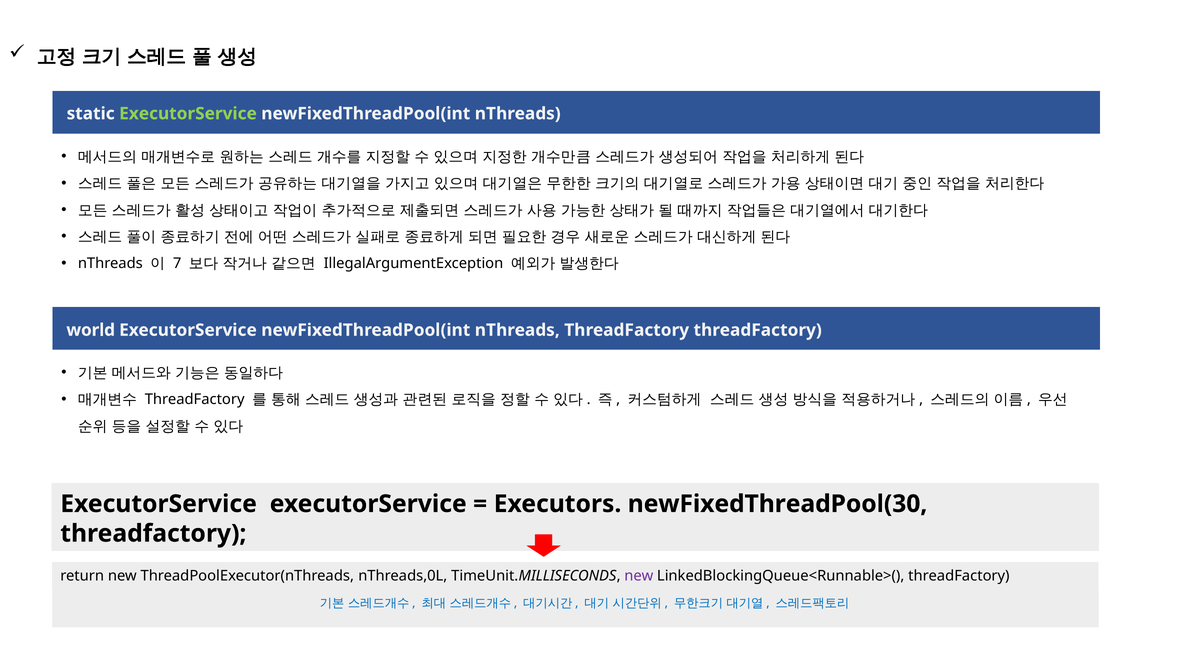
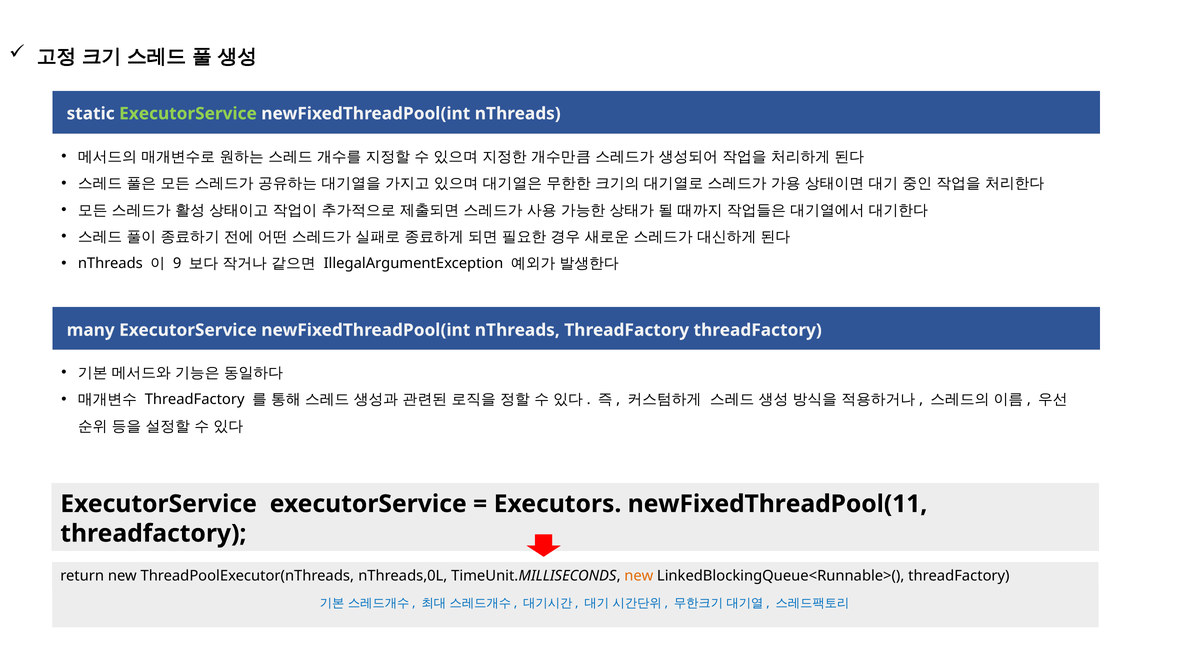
7: 7 -> 9
world: world -> many
newFixedThreadPool(30: newFixedThreadPool(30 -> newFixedThreadPool(11
new at (639, 575) colour: purple -> orange
